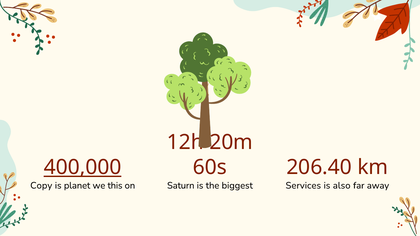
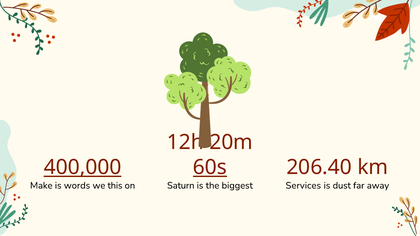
60s underline: none -> present
Copy: Copy -> Make
planet: planet -> words
also: also -> dust
